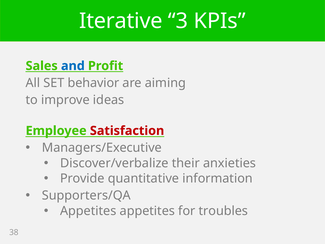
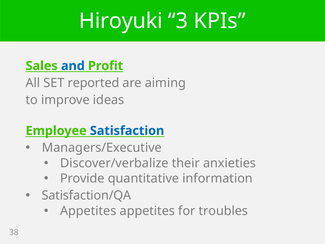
Iterative: Iterative -> Hiroyuki
behavior: behavior -> reported
Satisfaction colour: red -> blue
Supporters/QA: Supporters/QA -> Satisfaction/QA
